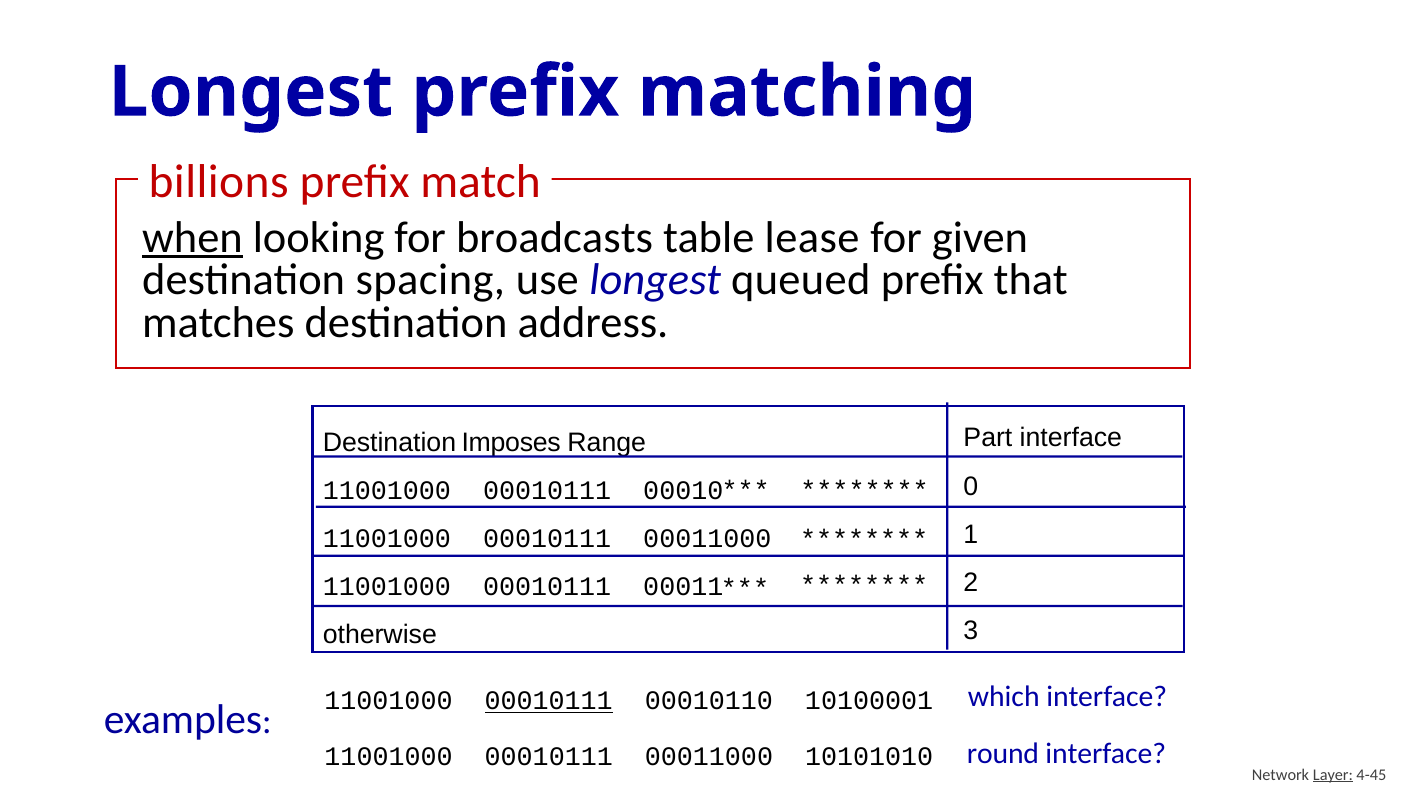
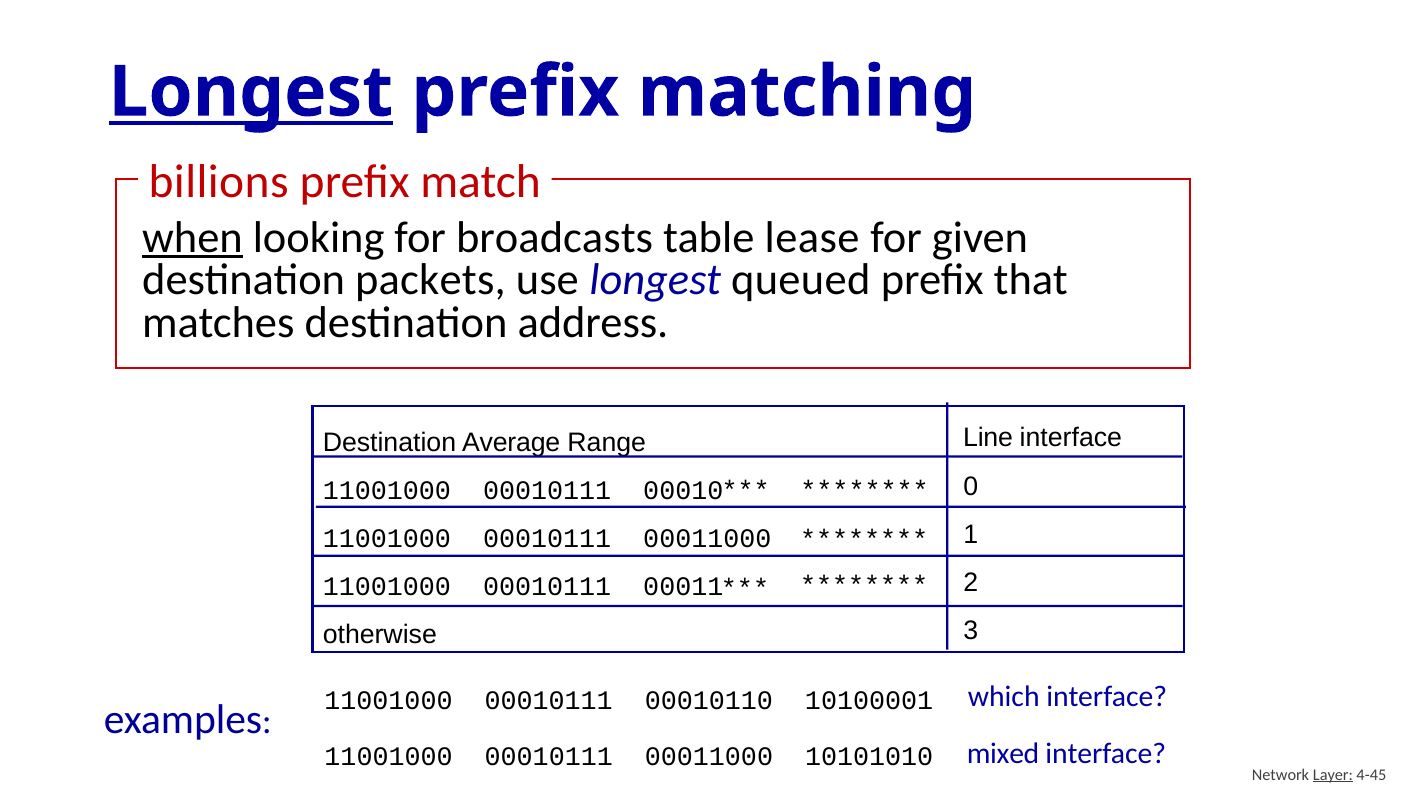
Longest at (251, 92) underline: none -> present
spacing: spacing -> packets
Part: Part -> Line
Imposes: Imposes -> Average
00010111 at (549, 701) underline: present -> none
round: round -> mixed
